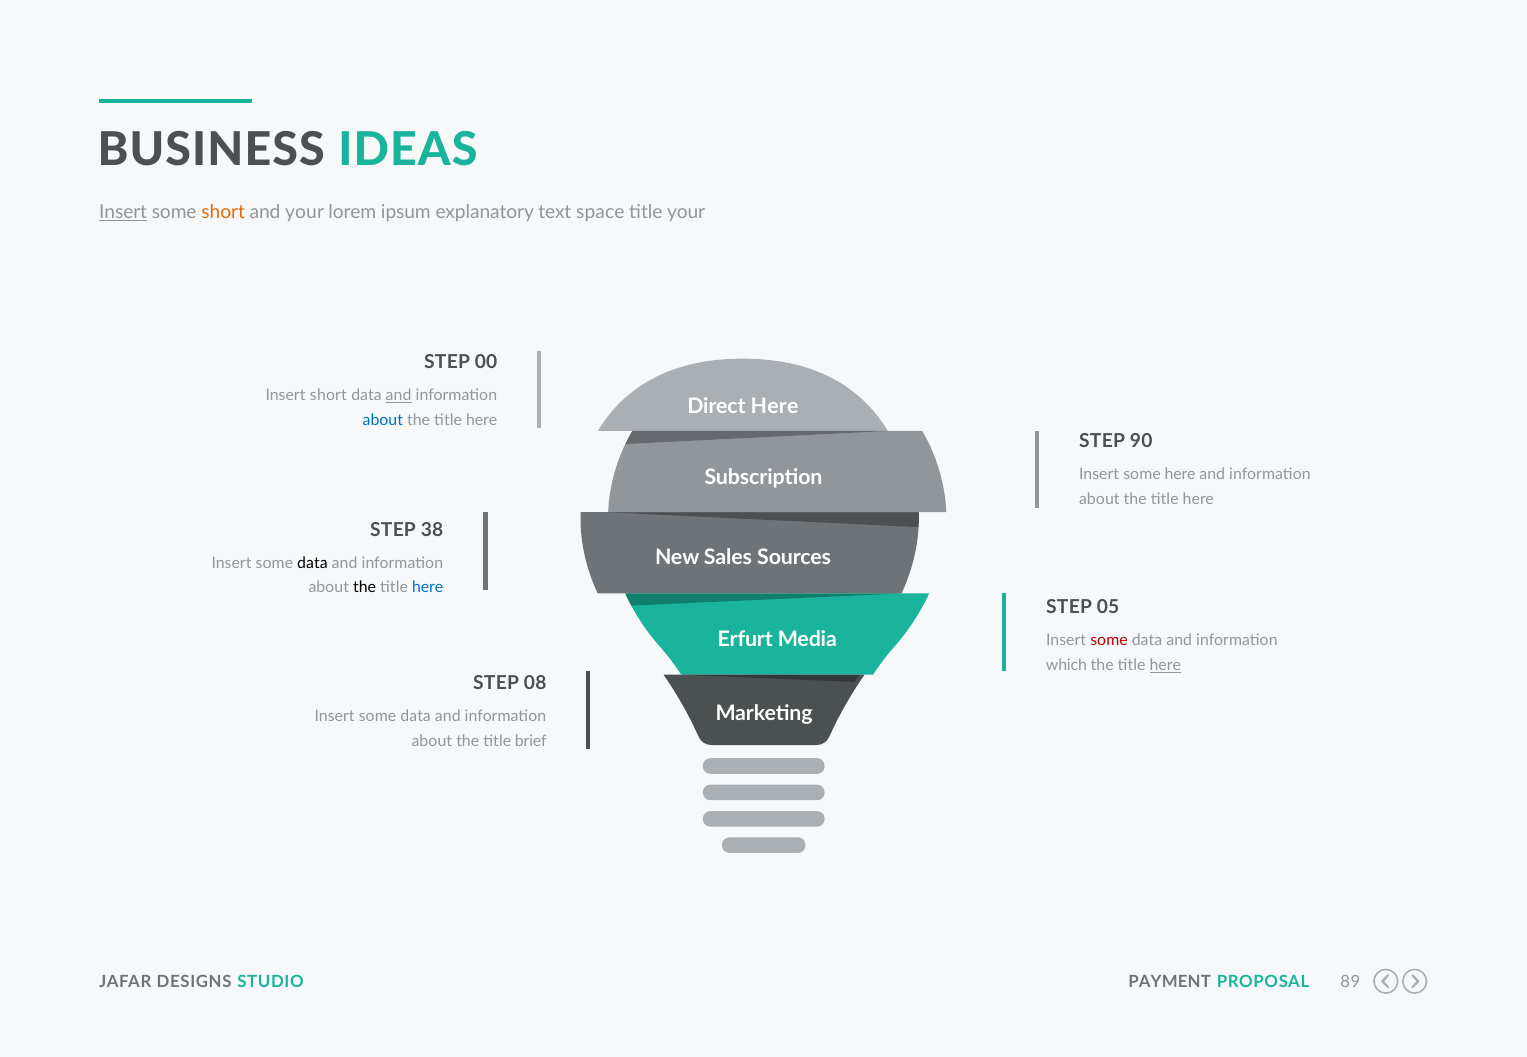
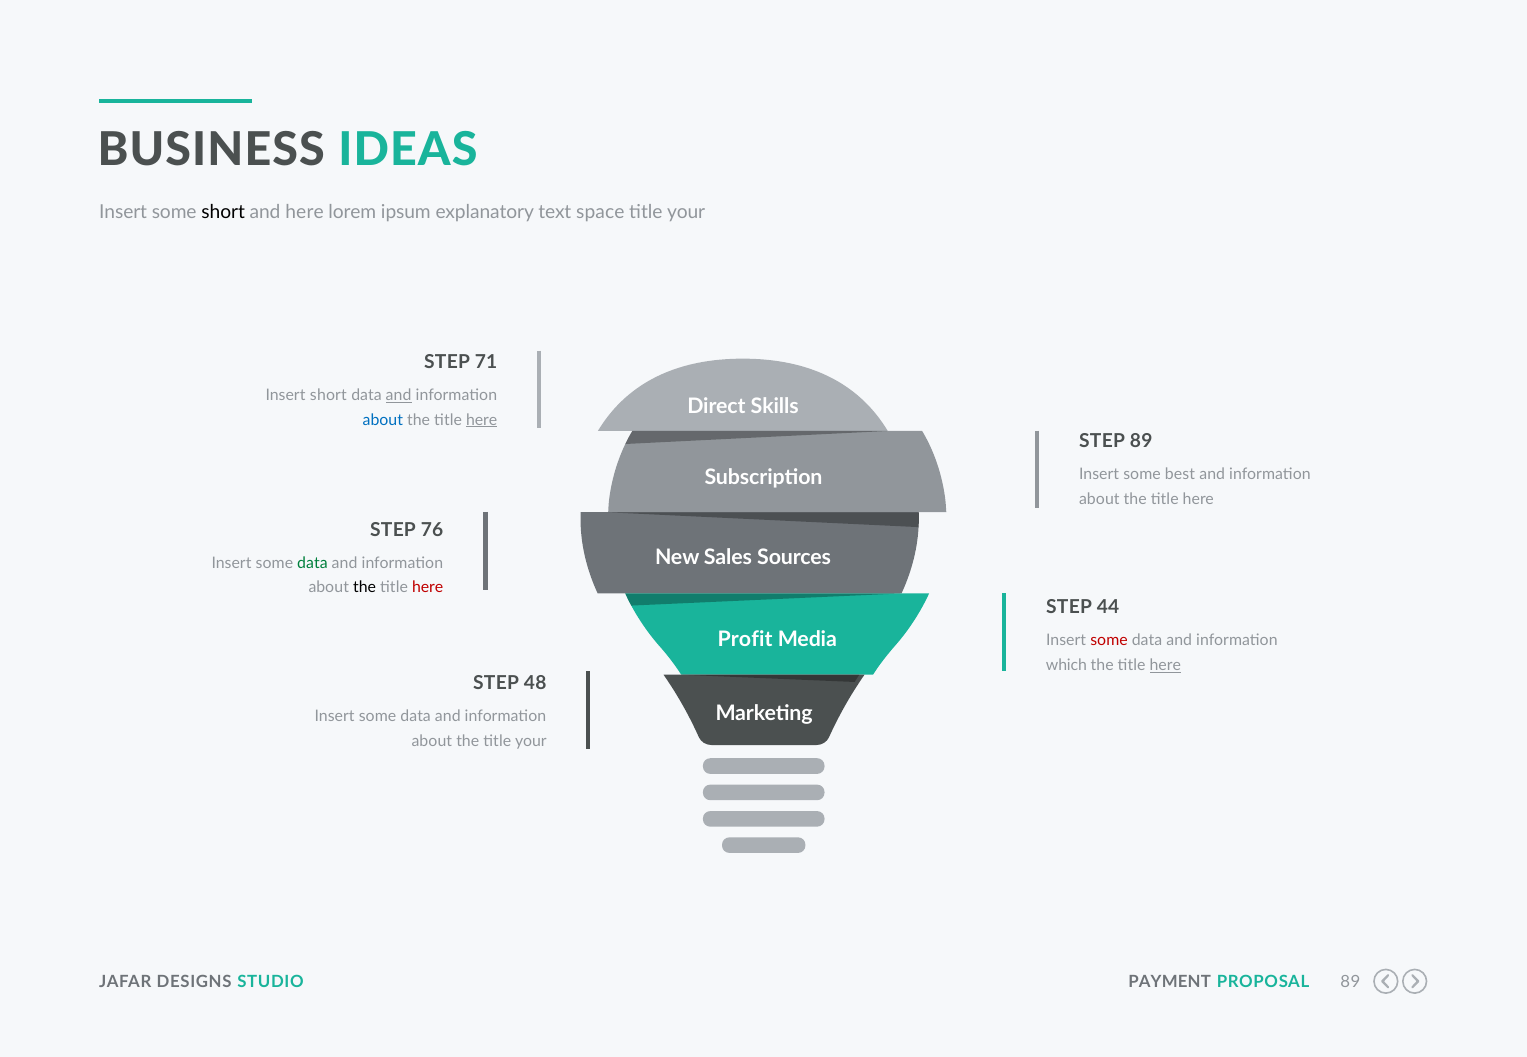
Insert at (123, 212) underline: present -> none
short at (223, 212) colour: orange -> black
and your: your -> here
00: 00 -> 71
Direct Here: Here -> Skills
here at (482, 420) underline: none -> present
STEP 90: 90 -> 89
some here: here -> best
38: 38 -> 76
data at (312, 563) colour: black -> green
here at (428, 588) colour: blue -> red
05: 05 -> 44
Erfurt: Erfurt -> Profit
08: 08 -> 48
the title brief: brief -> your
